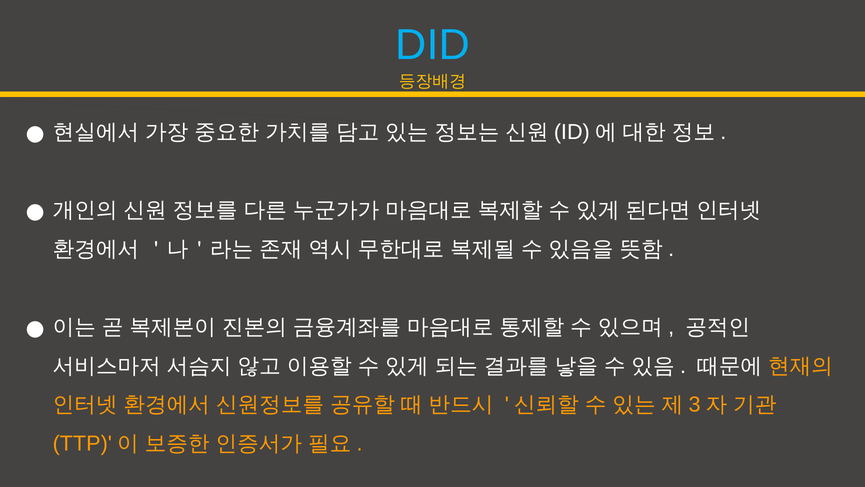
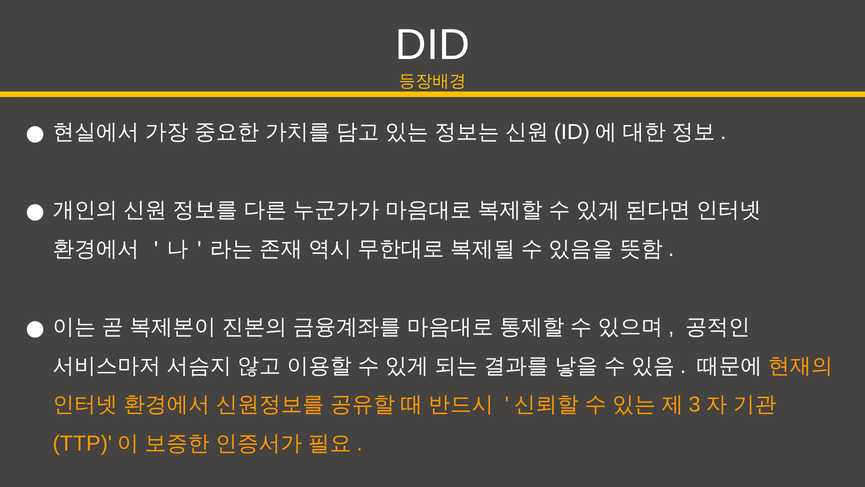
DID colour: light blue -> white
